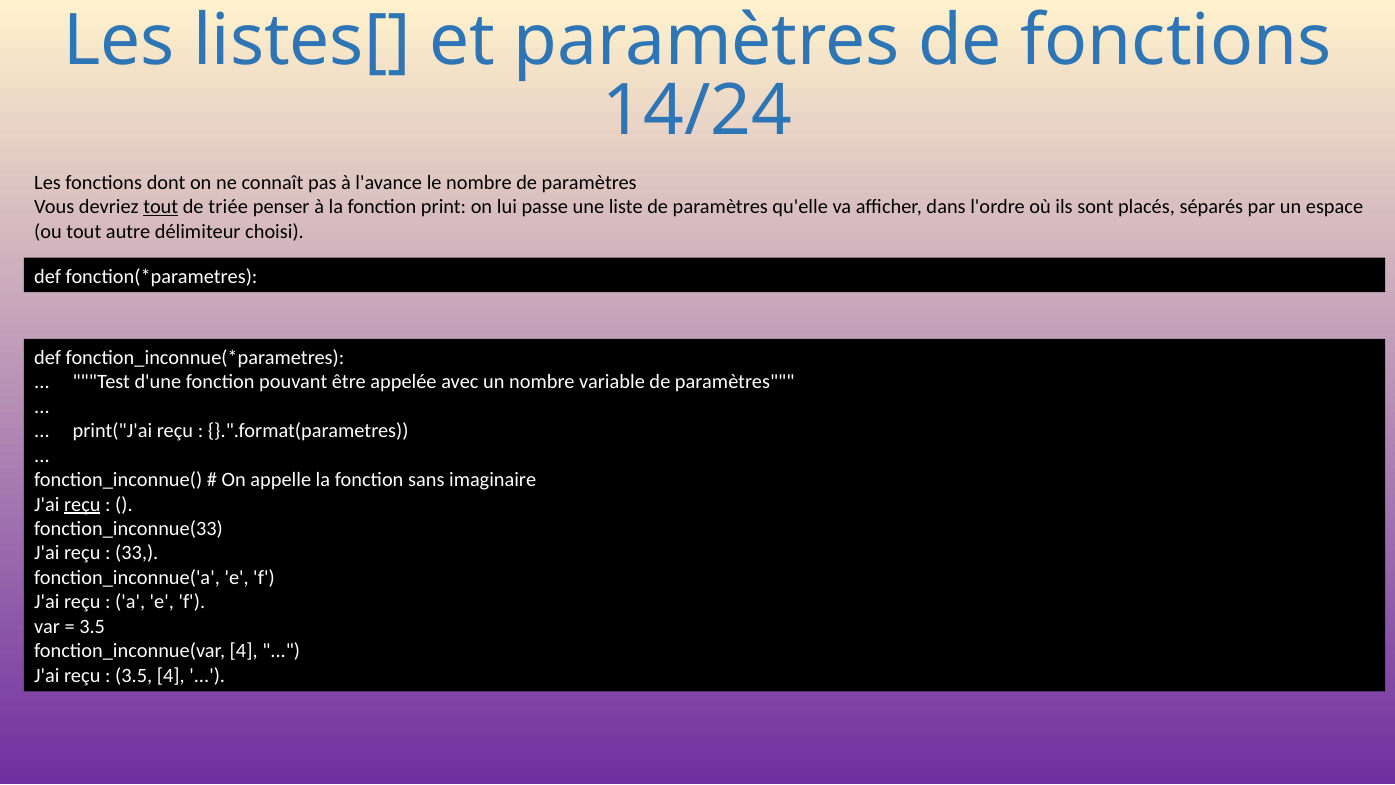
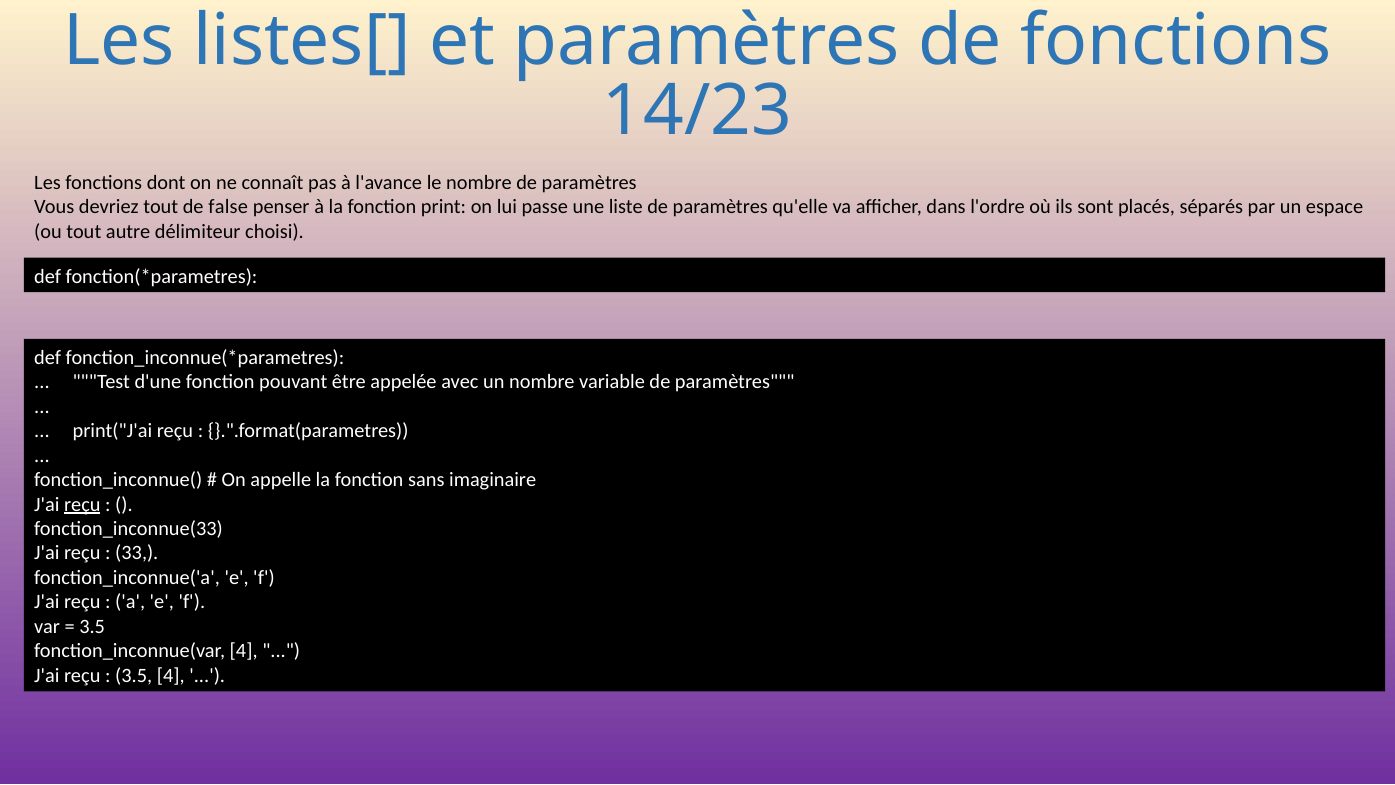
14/24: 14/24 -> 14/23
tout at (161, 207) underline: present -> none
triée: triée -> false
